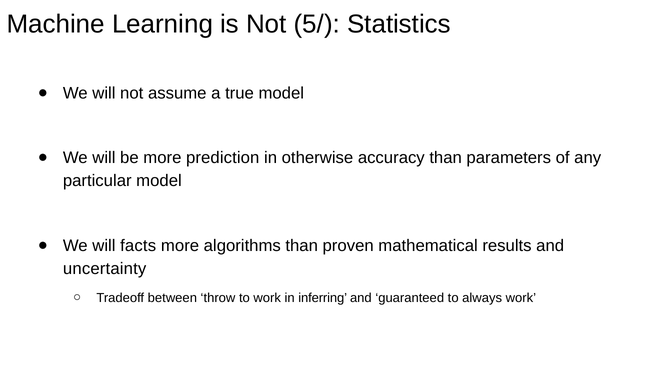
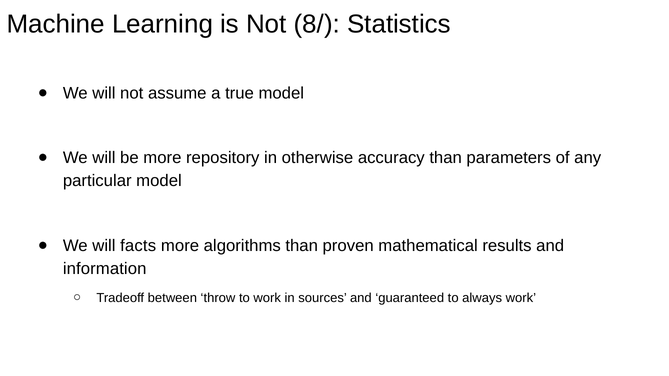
5/: 5/ -> 8/
prediction: prediction -> repository
uncertainty: uncertainty -> information
inferring: inferring -> sources
